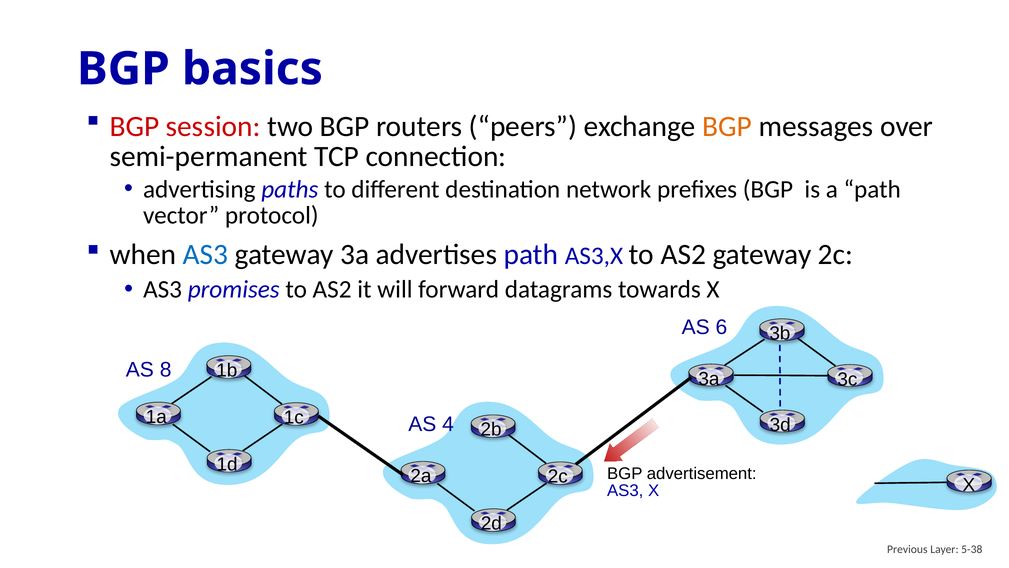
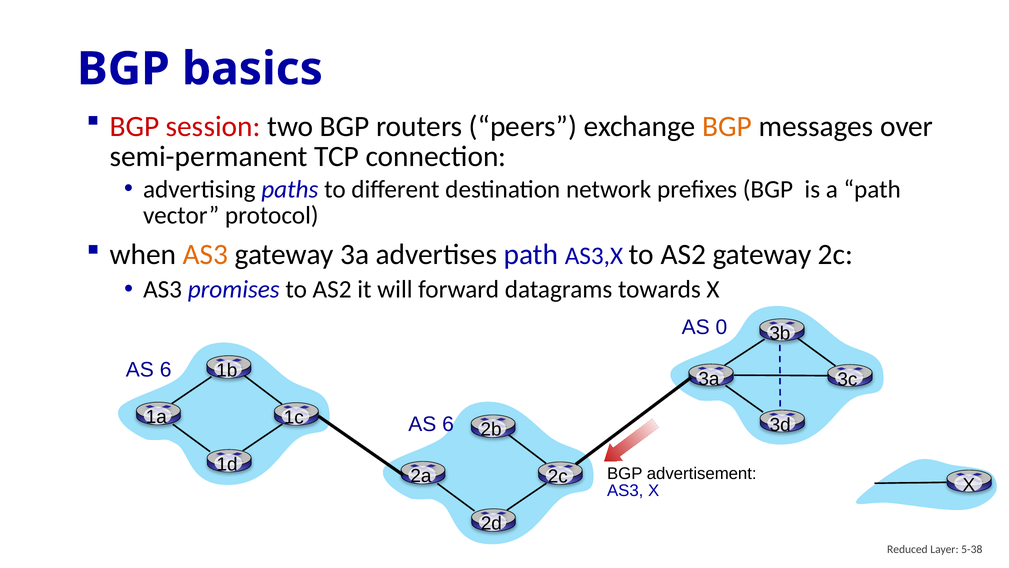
AS3 at (205, 255) colour: blue -> orange
6: 6 -> 0
8 at (166, 369): 8 -> 6
4 at (448, 424): 4 -> 6
Previous: Previous -> Reduced
